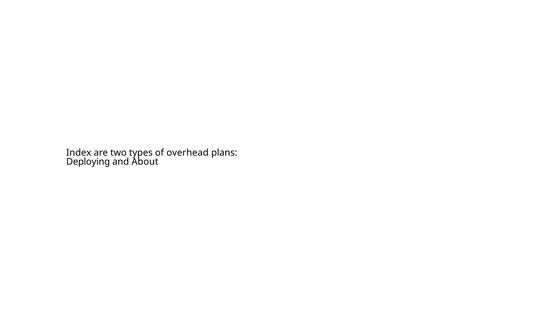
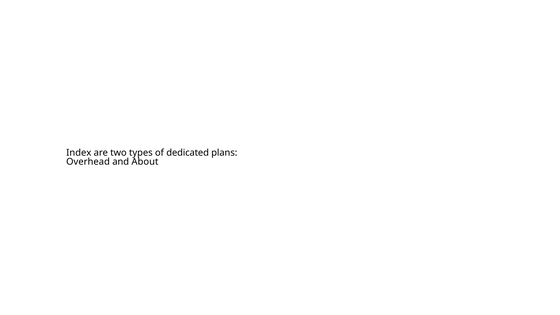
overhead: overhead -> dedicated
Deploying: Deploying -> Overhead
